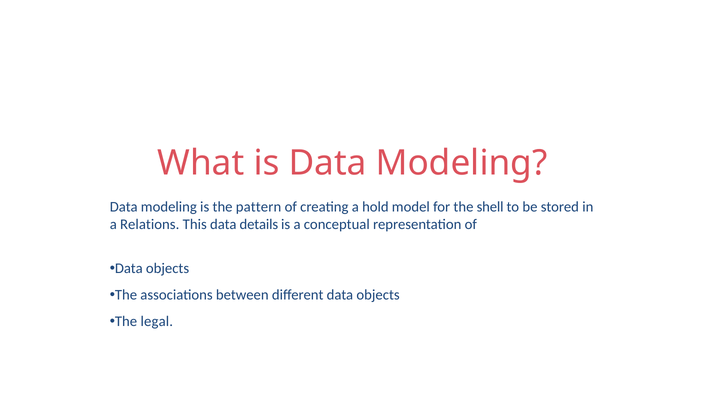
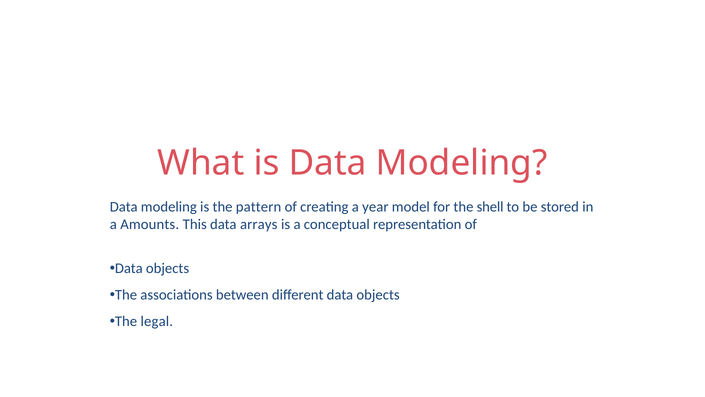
hold: hold -> year
Relations: Relations -> Amounts
details: details -> arrays
